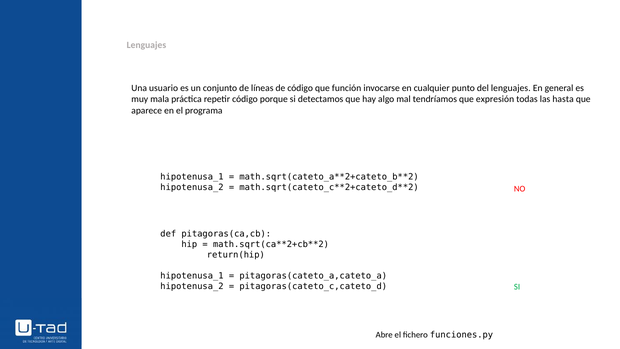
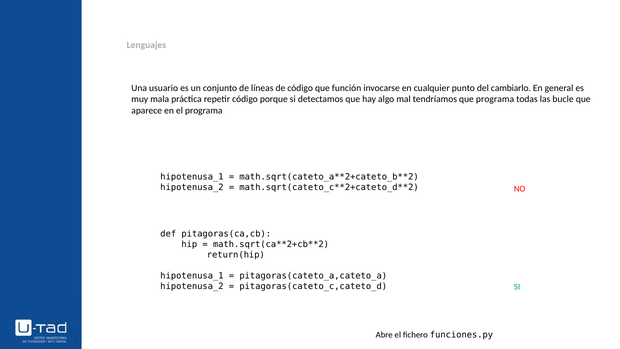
del lenguajes: lenguajes -> cambiarlo
que expresión: expresión -> programa
hasta: hasta -> bucle
